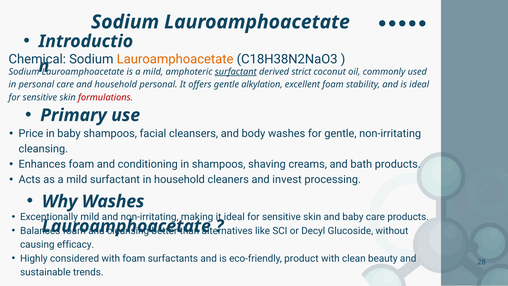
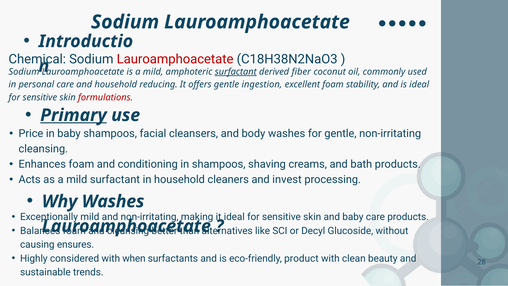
Lauroamphoacetate at (175, 59) colour: orange -> red
strict: strict -> fiber
household personal: personal -> reducing
alkylation: alkylation -> ingestion
Primary underline: none -> present
efficacy: efficacy -> ensures
with foam: foam -> when
